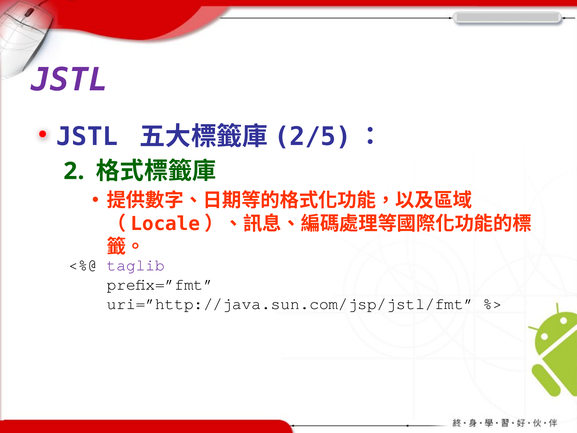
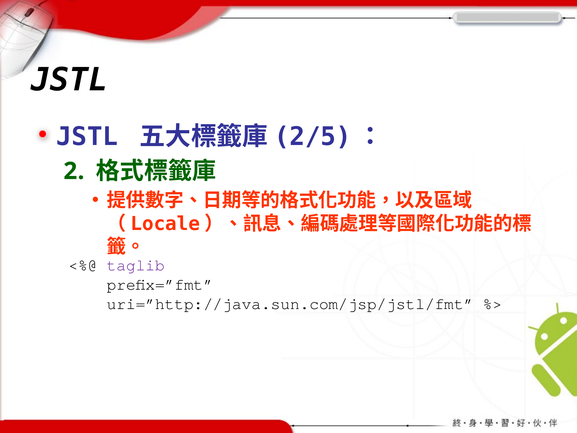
JSTL at (69, 80) colour: purple -> black
